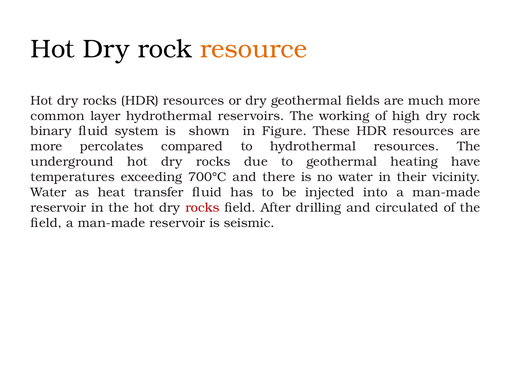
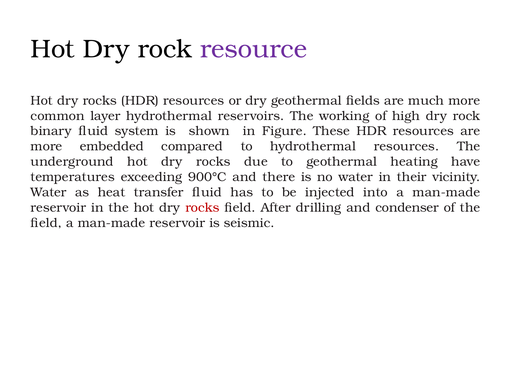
resource colour: orange -> purple
percolates: percolates -> embedded
700°C: 700°C -> 900°C
circulated: circulated -> condenser
